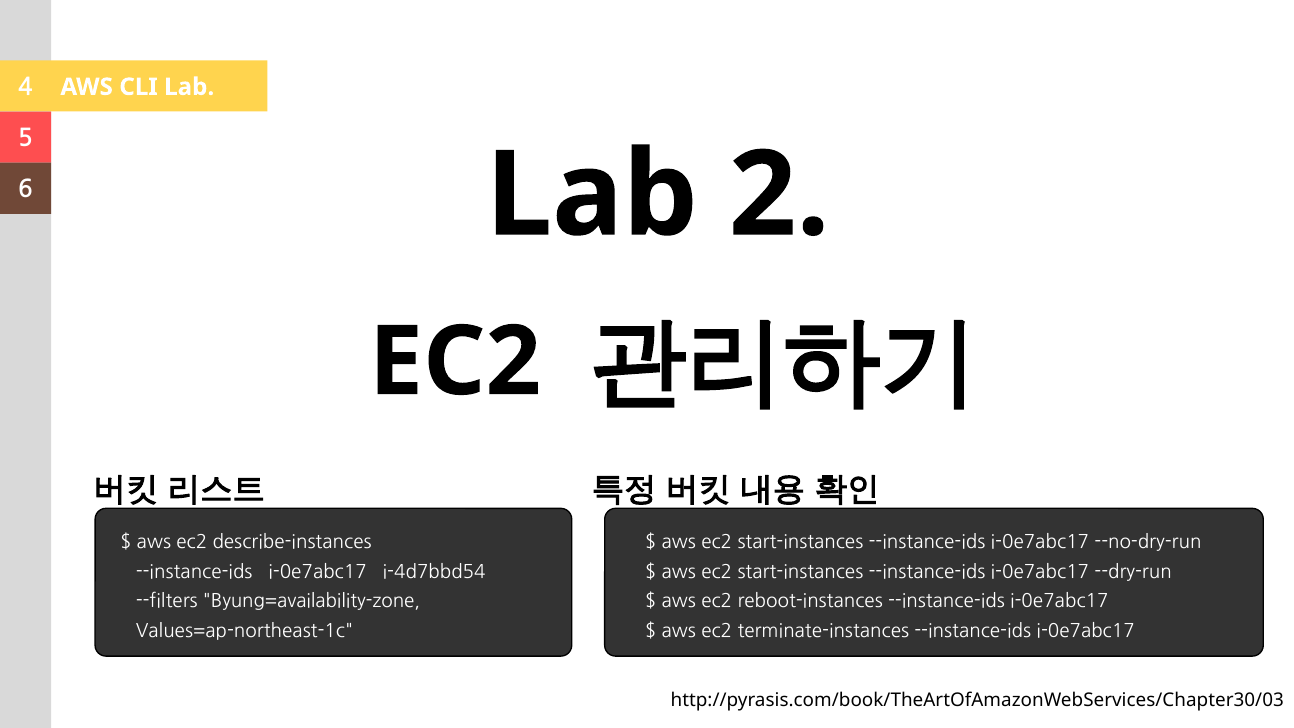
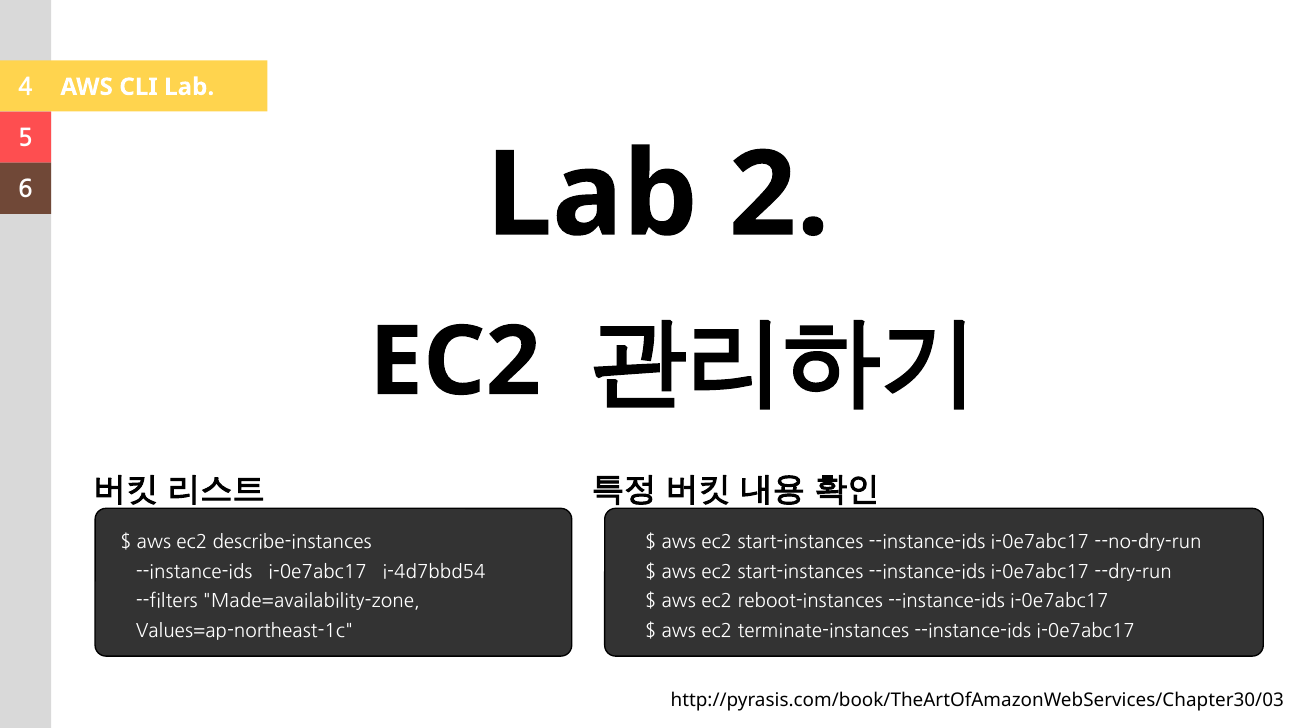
Byung=availability-zone: Byung=availability-zone -> Made=availability-zone
